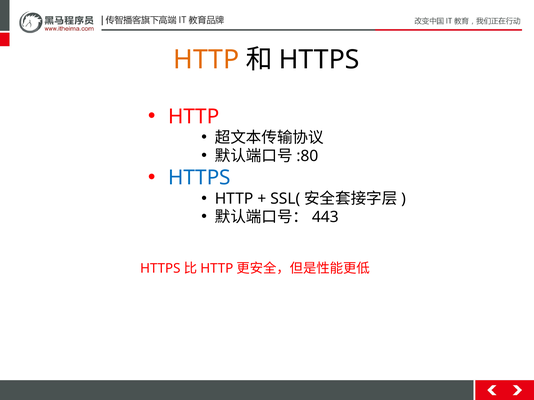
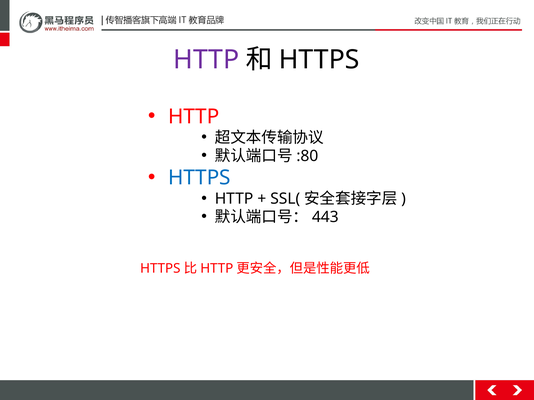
HTTP at (206, 60) colour: orange -> purple
